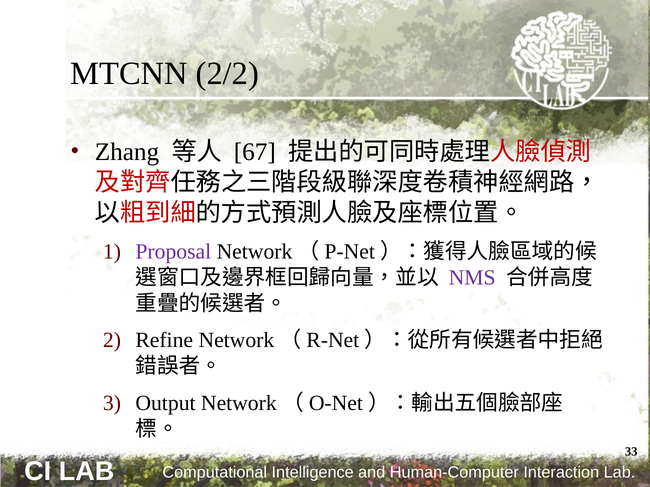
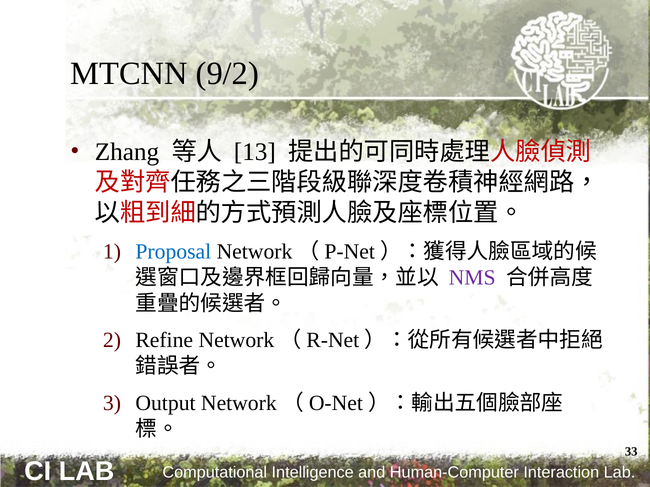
2/2: 2/2 -> 9/2
67: 67 -> 13
Proposal colour: purple -> blue
